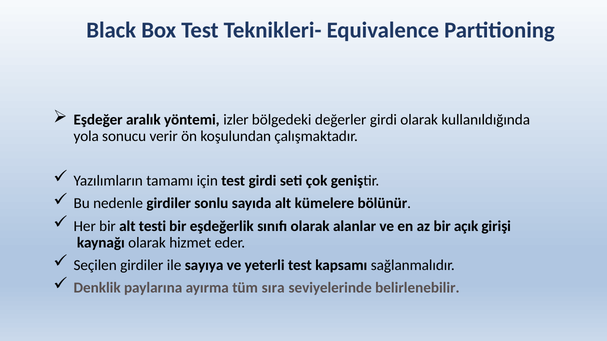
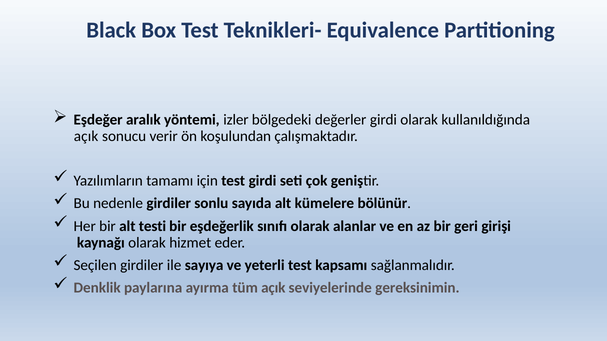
yola at (86, 136): yola -> açık
açık: açık -> geri
tüm sıra: sıra -> açık
belirlenebilir: belirlenebilir -> gereksinimin
